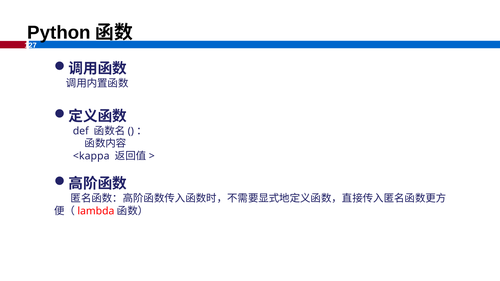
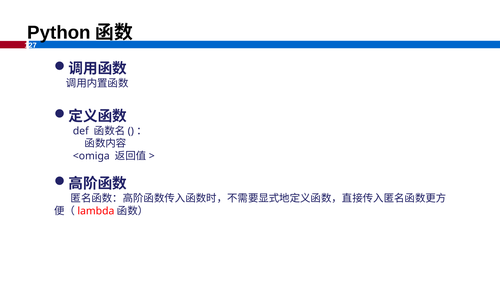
<kappa: <kappa -> <omiga
